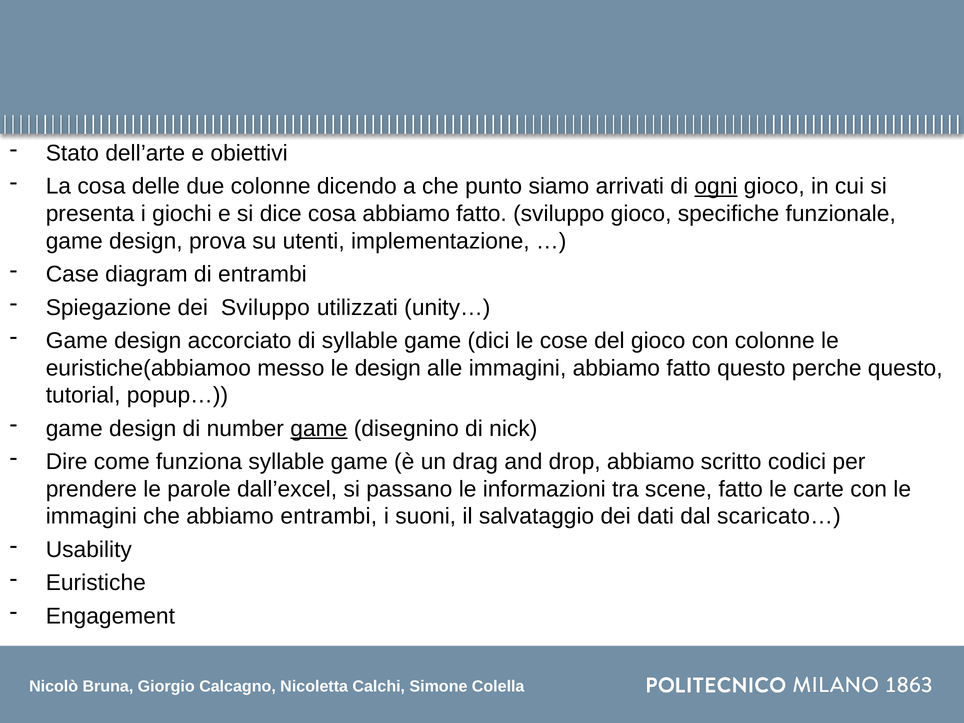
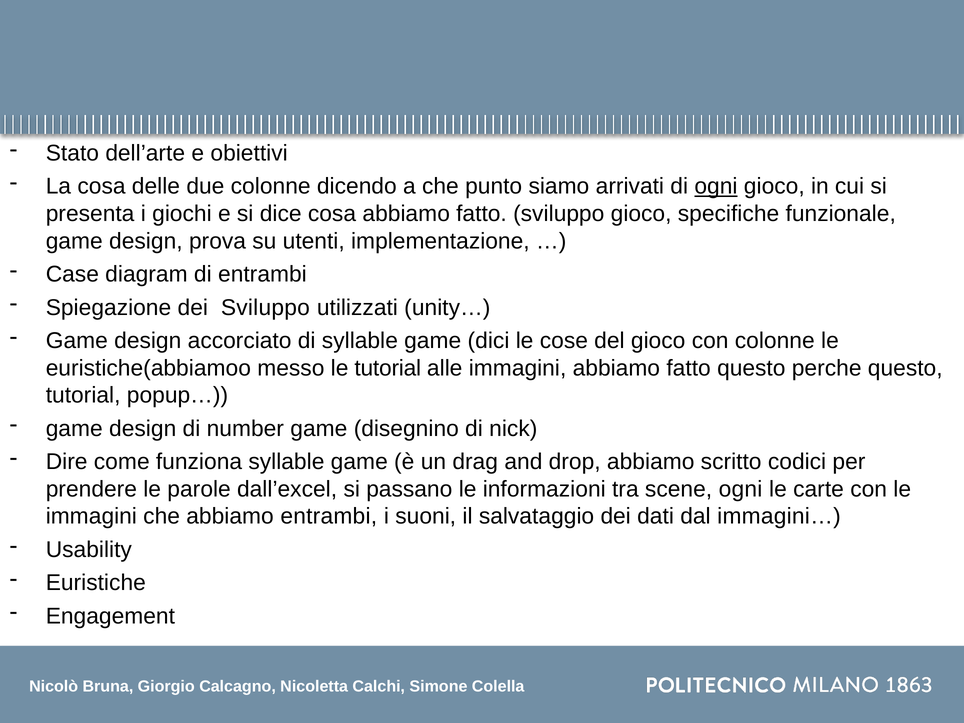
le design: design -> tutorial
game at (319, 429) underline: present -> none
scene fatto: fatto -> ogni
scaricato…: scaricato… -> immagini…
